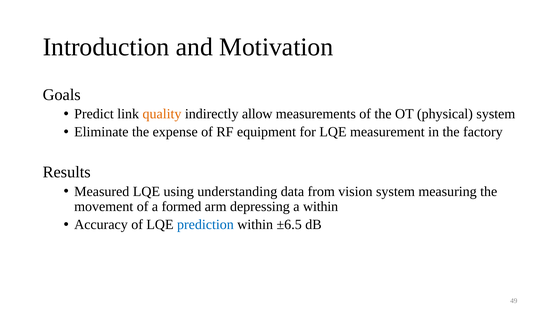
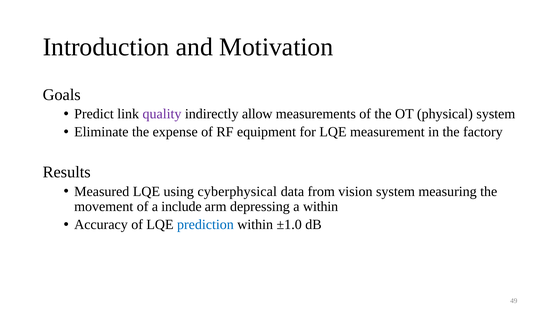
quality colour: orange -> purple
understanding: understanding -> cyberphysical
formed: formed -> include
±6.5: ±6.5 -> ±1.0
